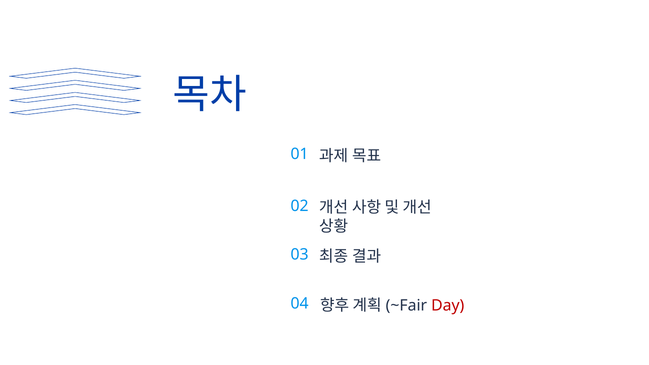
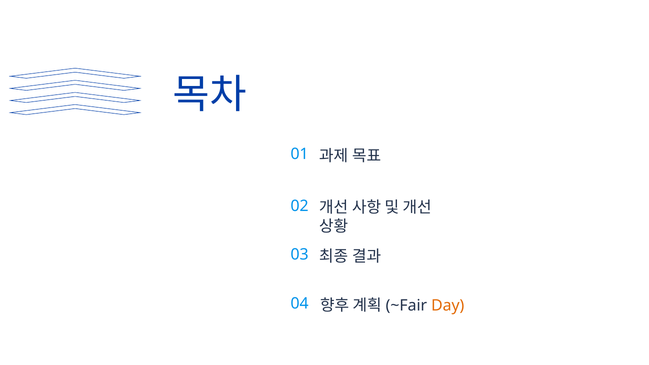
Day colour: red -> orange
